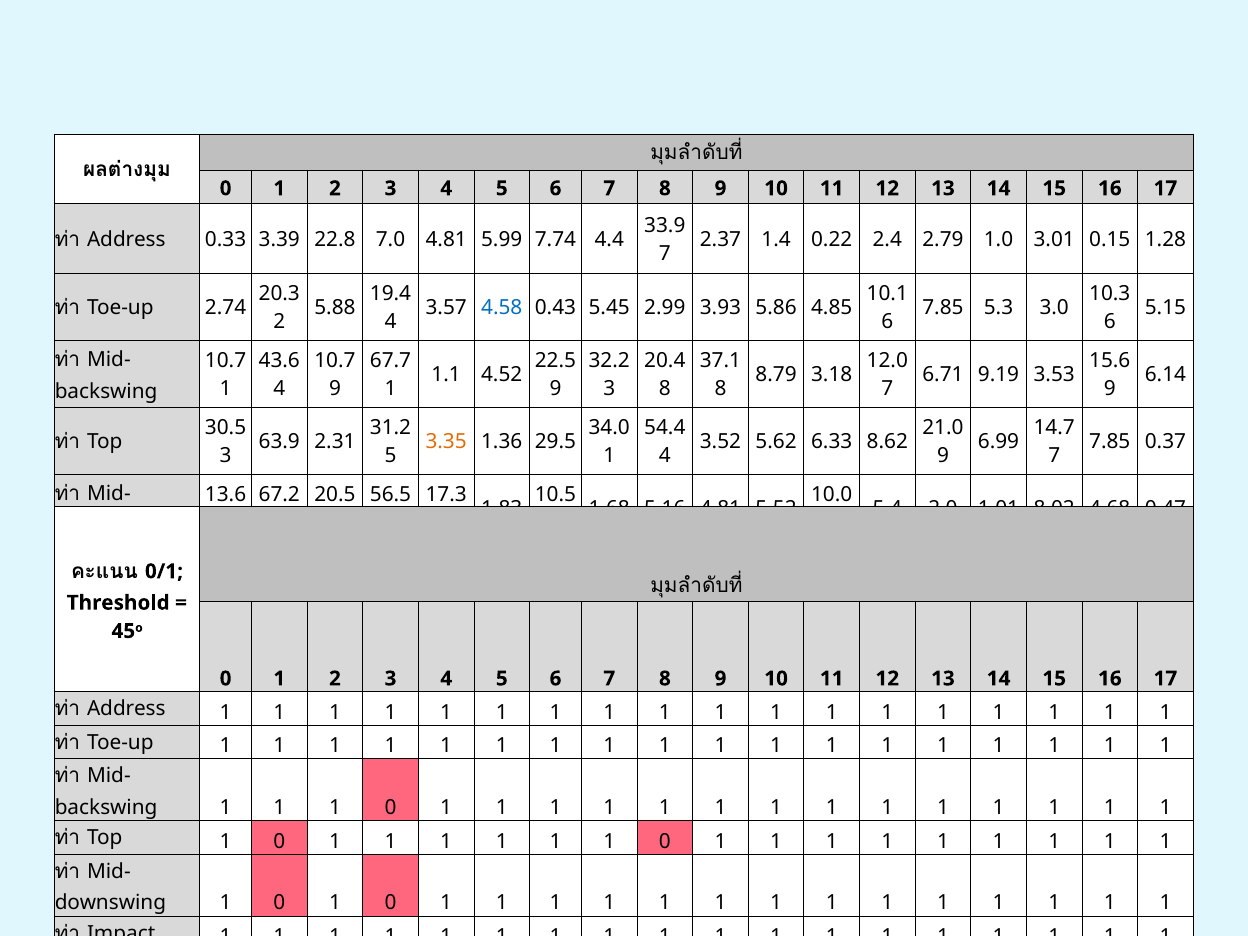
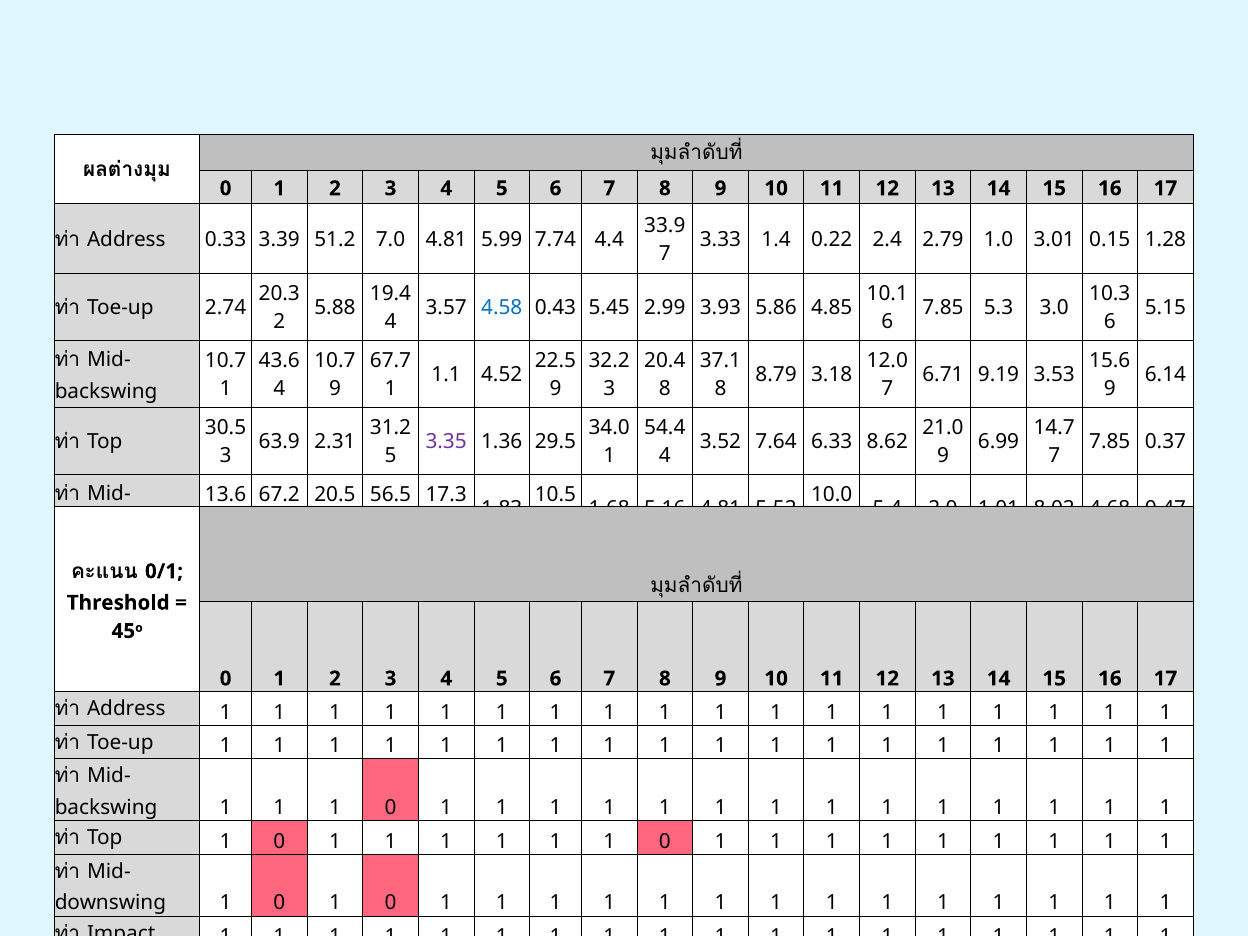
2.37: 2.37 -> 3.33
22.8: 22.8 -> 51.2
3.35 colour: orange -> purple
5.62: 5.62 -> 7.64
